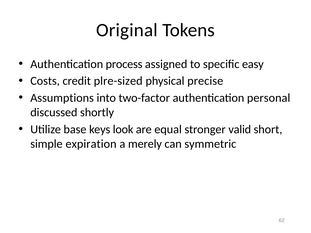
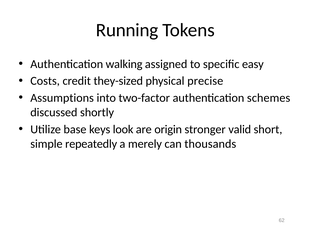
Original: Original -> Running
process: process -> walking
plre-sized: plre-sized -> they-sized
personal: personal -> schemes
equal: equal -> origin
expiration: expiration -> repeatedly
symmetric: symmetric -> thousands
